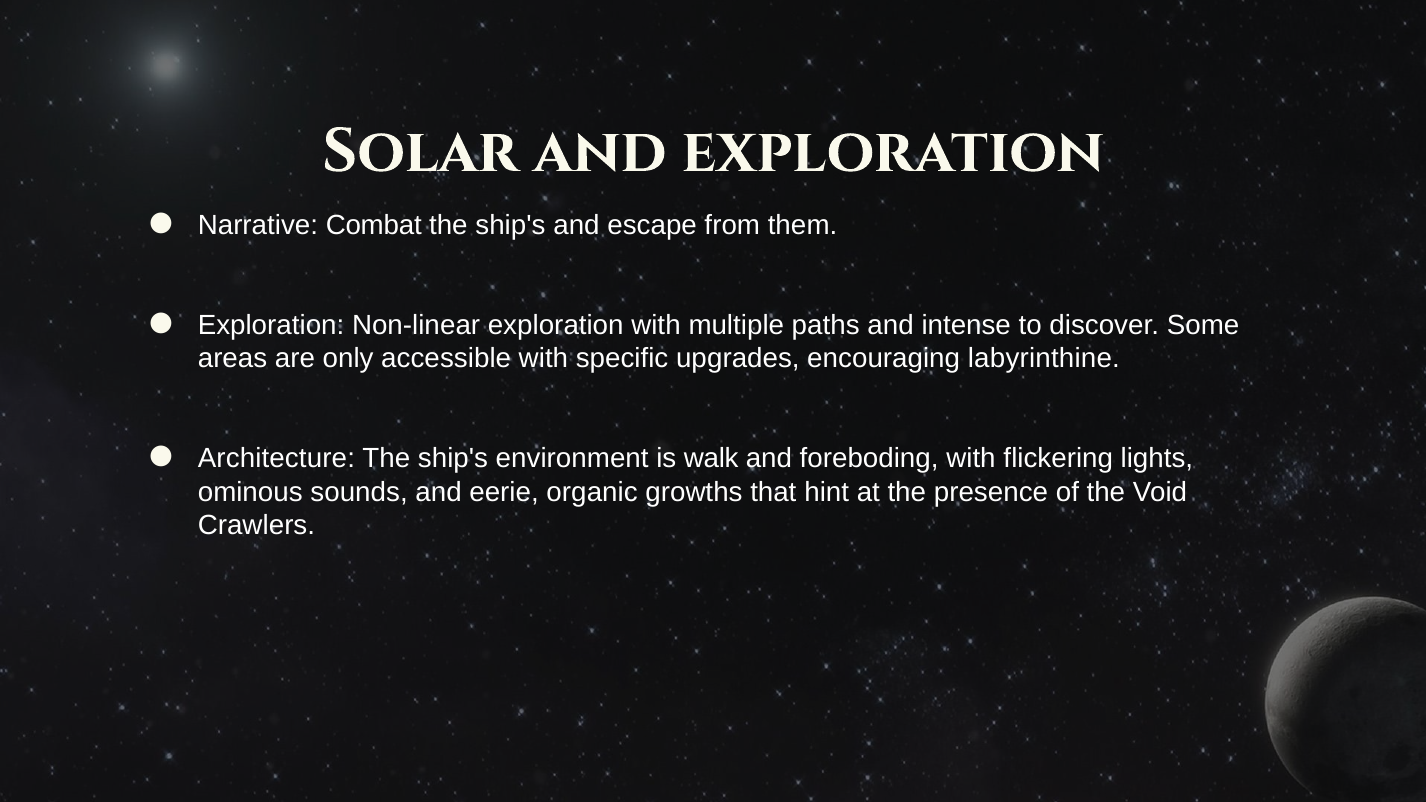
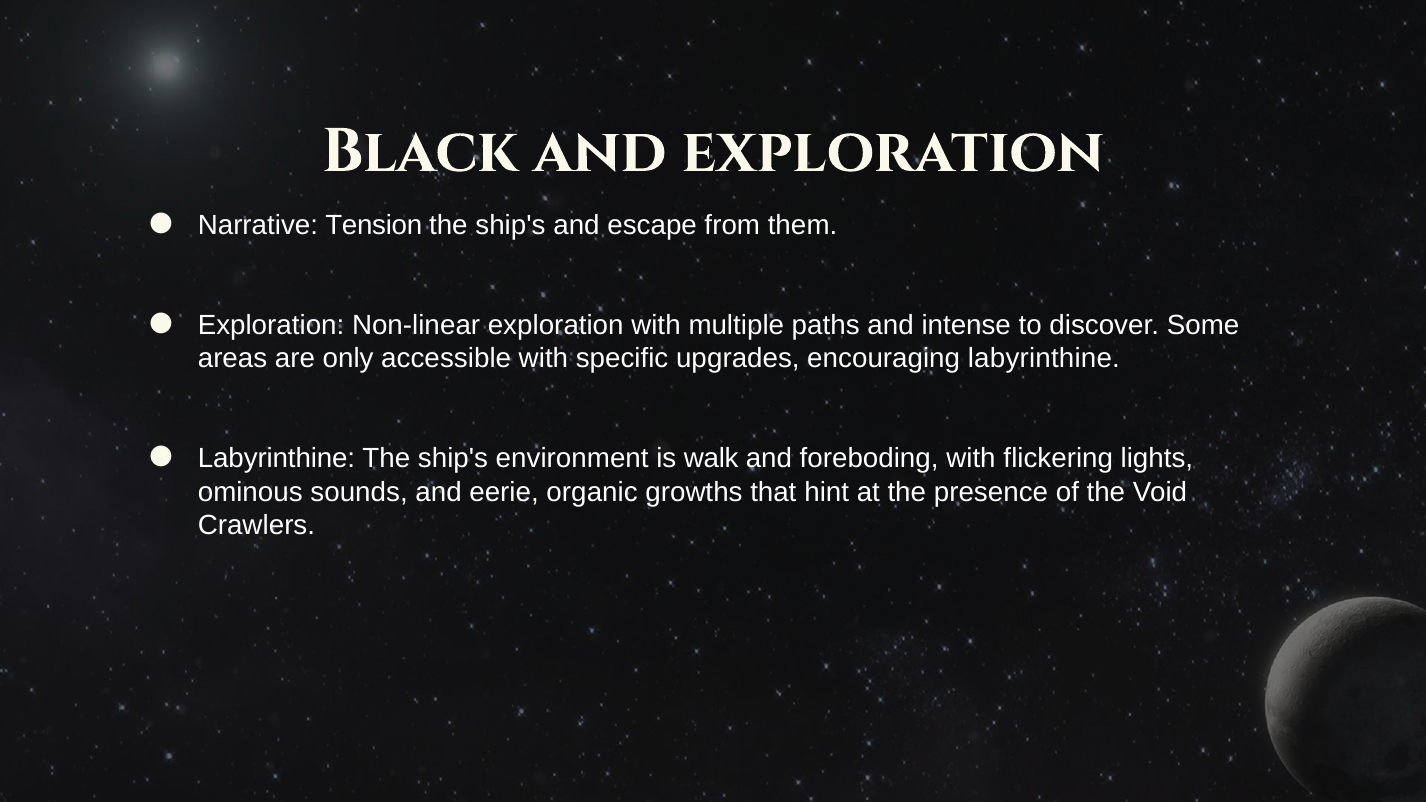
Solar: Solar -> Black
Combat: Combat -> Tension
Architecture at (276, 459): Architecture -> Labyrinthine
